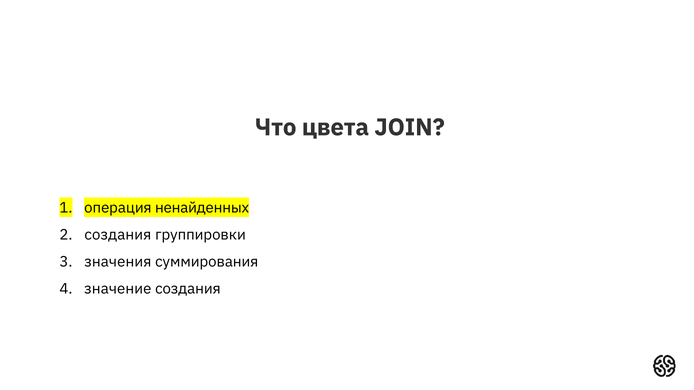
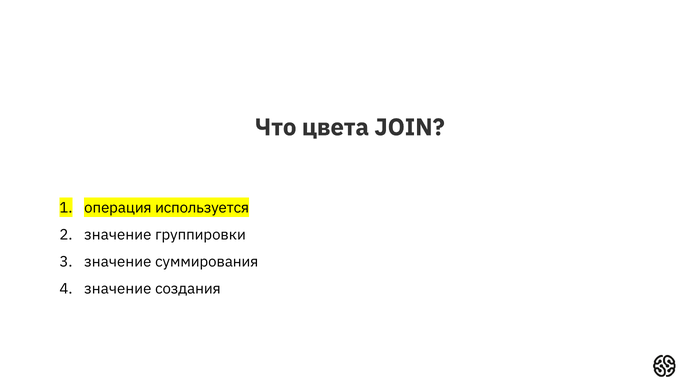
ненайденных: ненайденных -> используется
создания at (118, 235): создания -> значение
значения at (118, 262): значения -> значение
